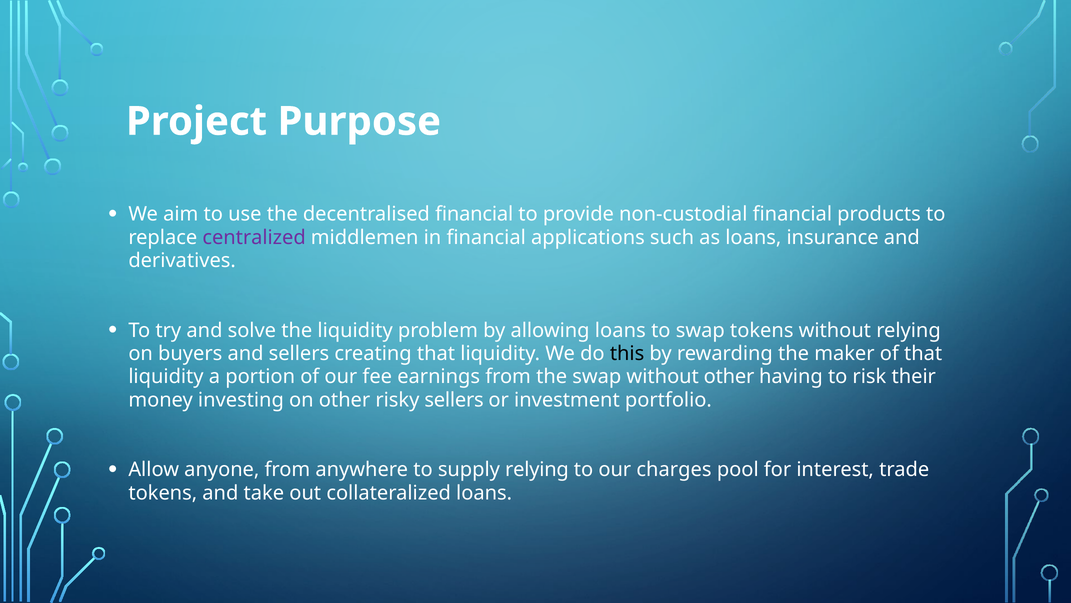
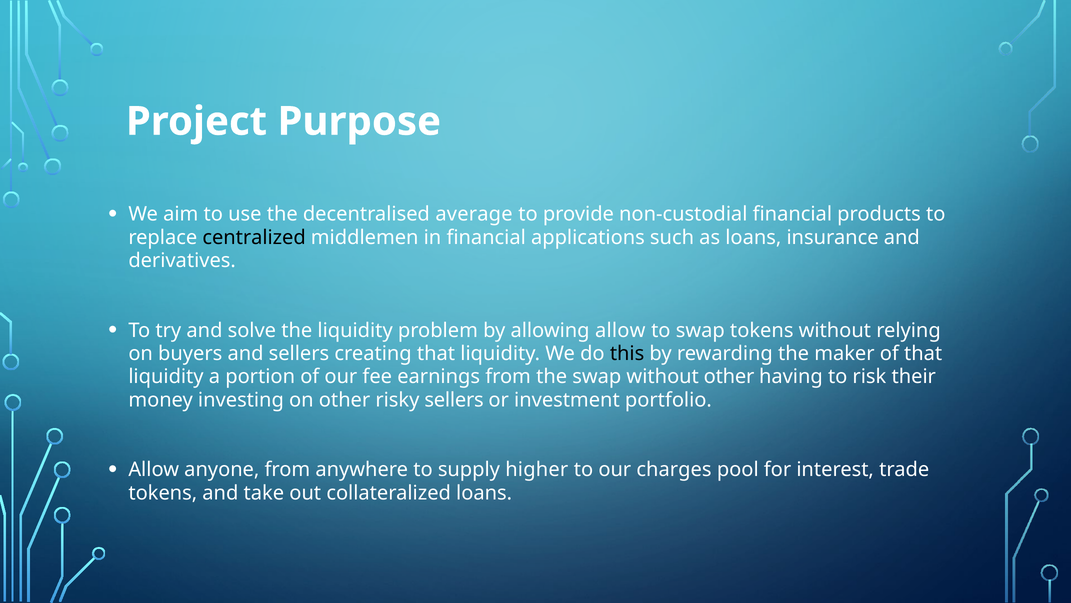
decentralised financial: financial -> average
centralized colour: purple -> black
allowing loans: loans -> allow
supply relying: relying -> higher
